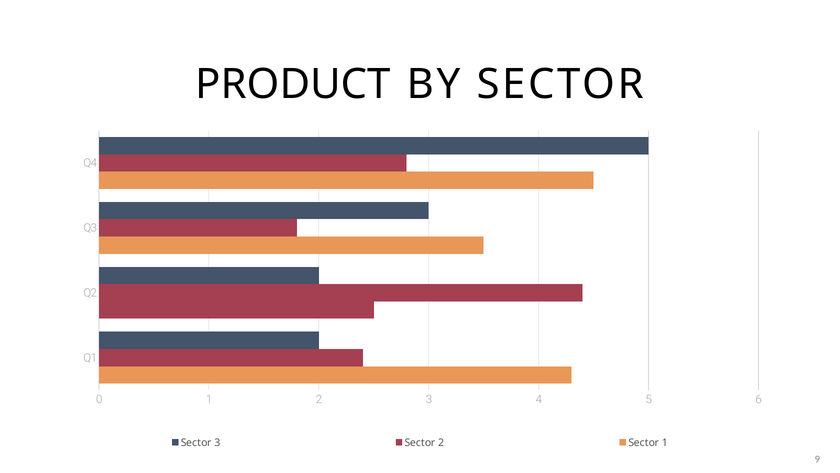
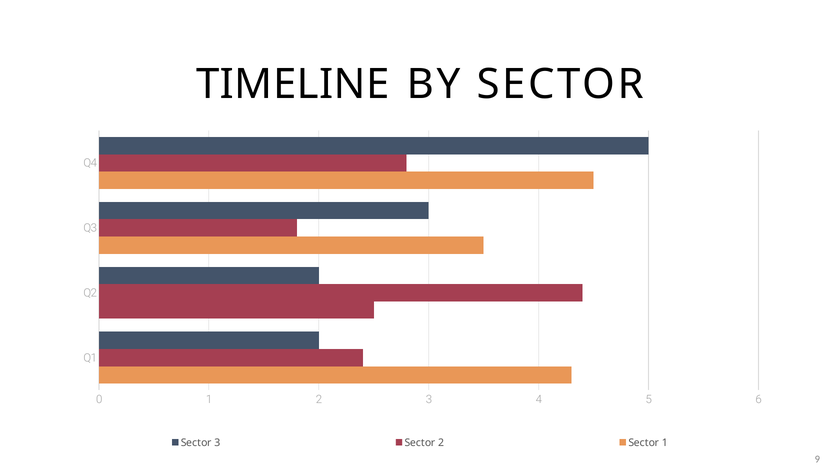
PRODUCT: PRODUCT -> TIMELINE
